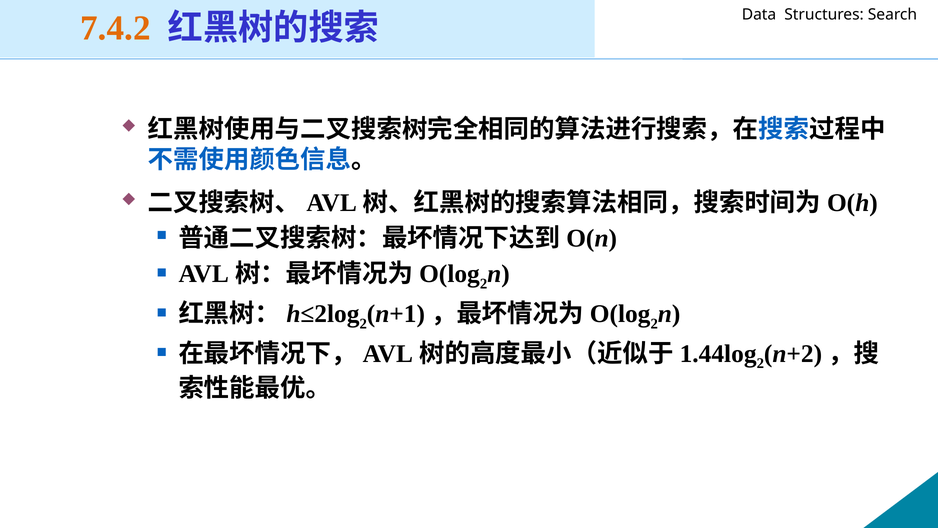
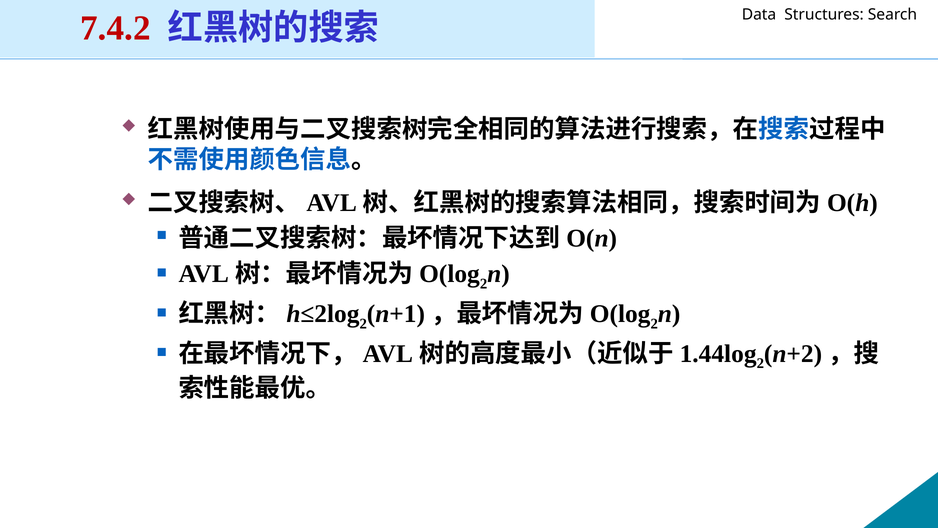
7.4.2 colour: orange -> red
